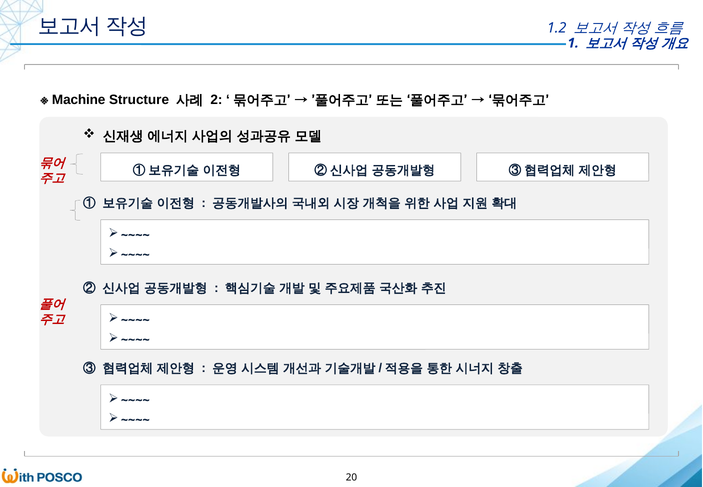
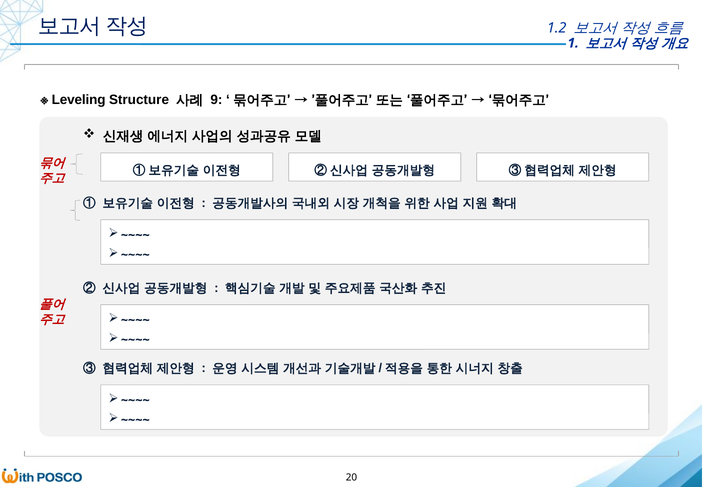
Machine: Machine -> Leveling
2: 2 -> 9
